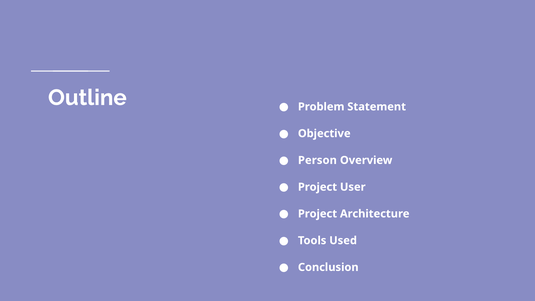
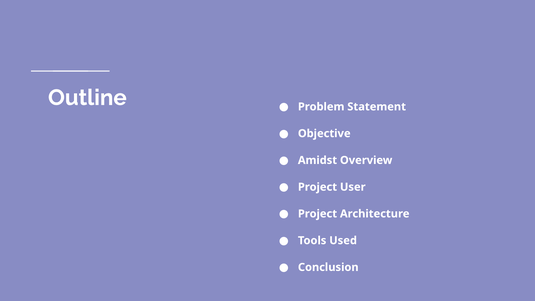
Person: Person -> Amidst
